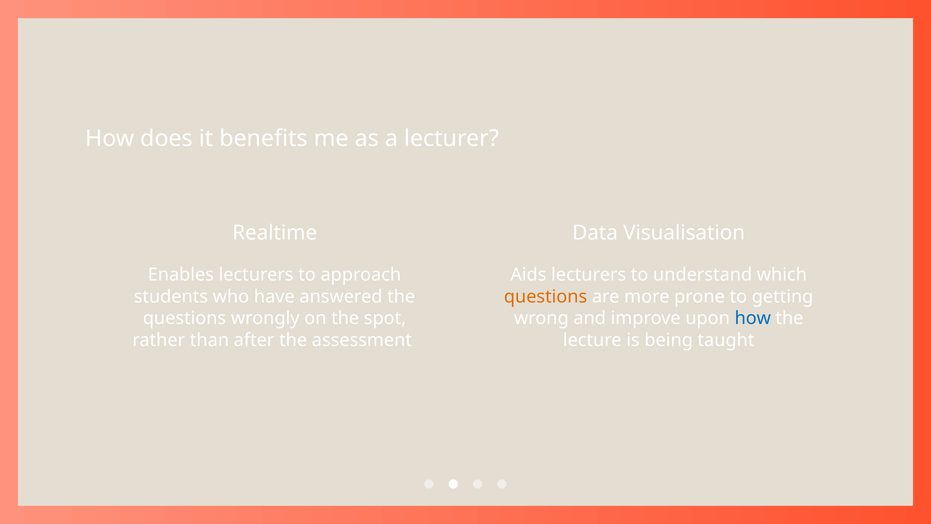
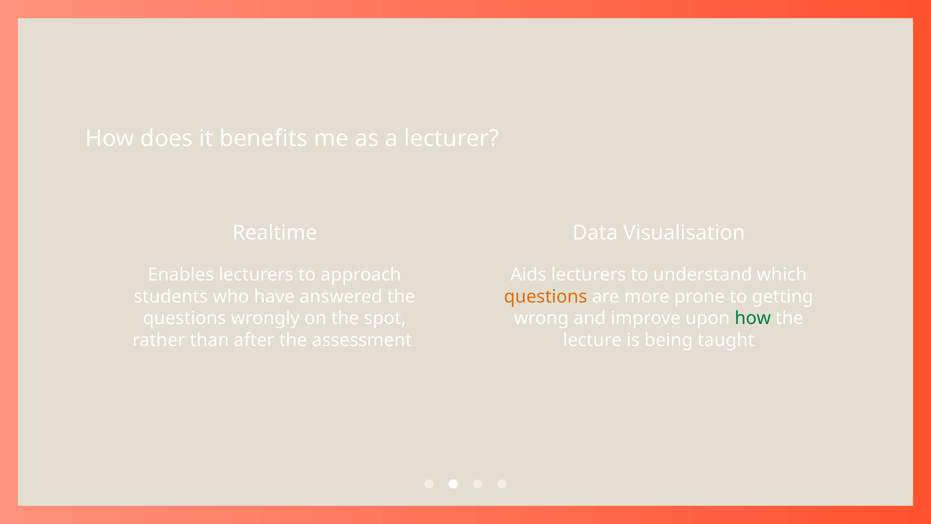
how at (753, 318) colour: blue -> green
